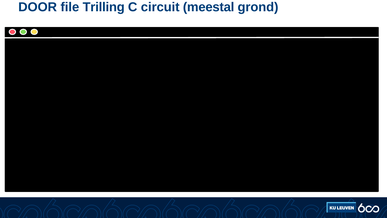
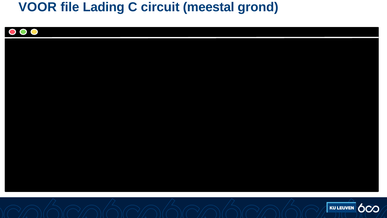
DOOR: DOOR -> VOOR
Trilling: Trilling -> Lading
